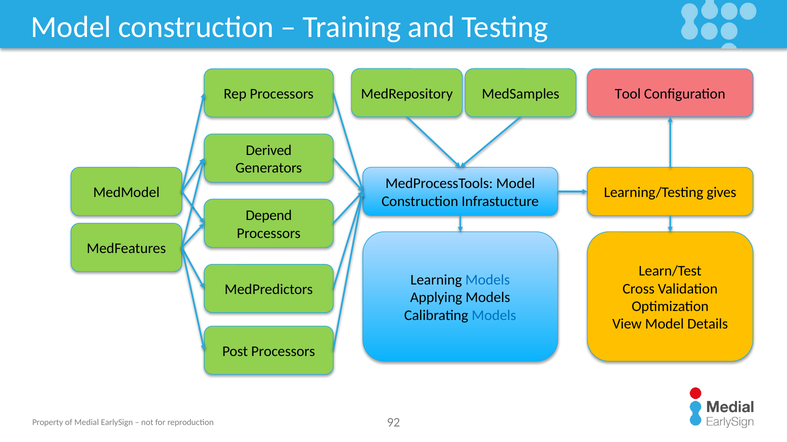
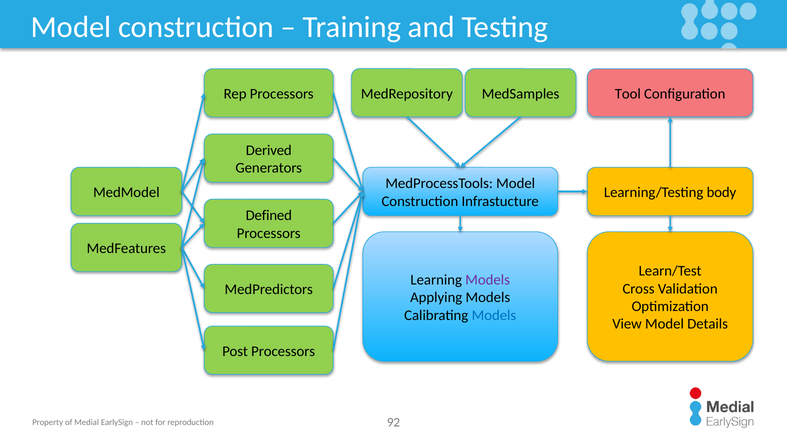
gives: gives -> body
Depend: Depend -> Defined
Models at (488, 280) colour: blue -> purple
